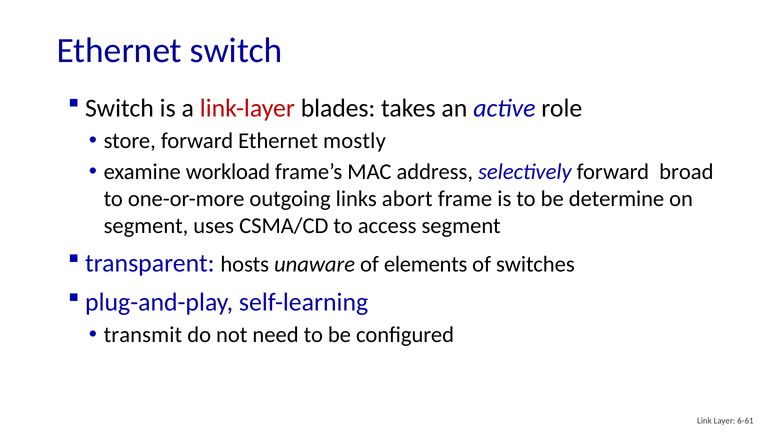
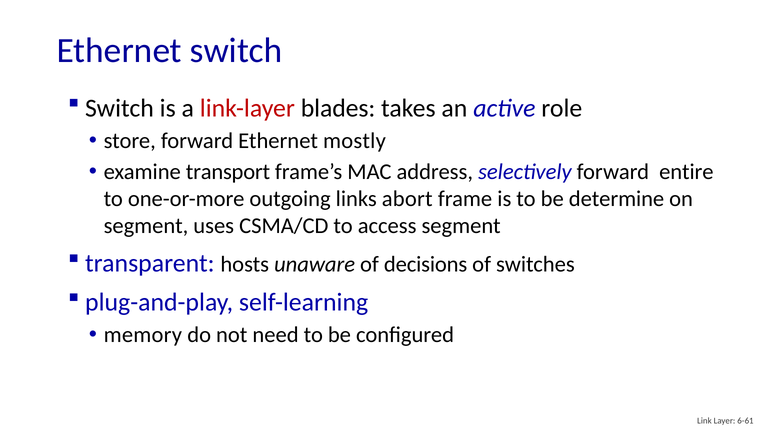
workload: workload -> transport
broad: broad -> entire
elements: elements -> decisions
transmit: transmit -> memory
